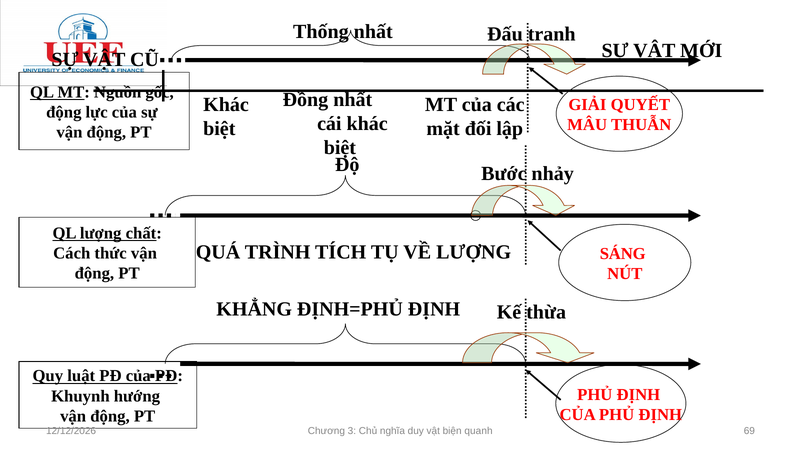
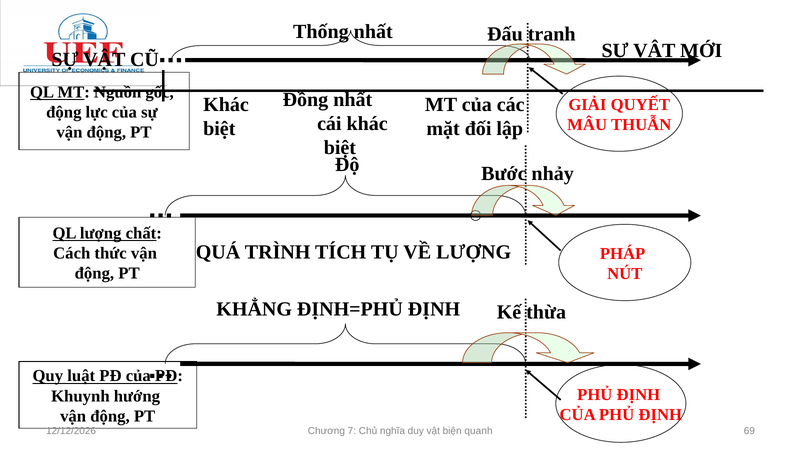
SÁNG: SÁNG -> PHÁP
3: 3 -> 7
